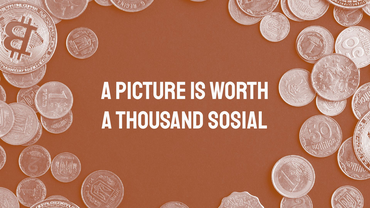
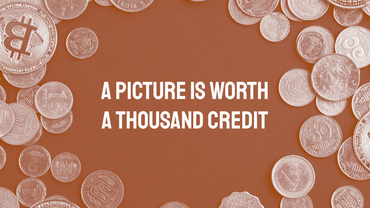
sosial: sosial -> credit
